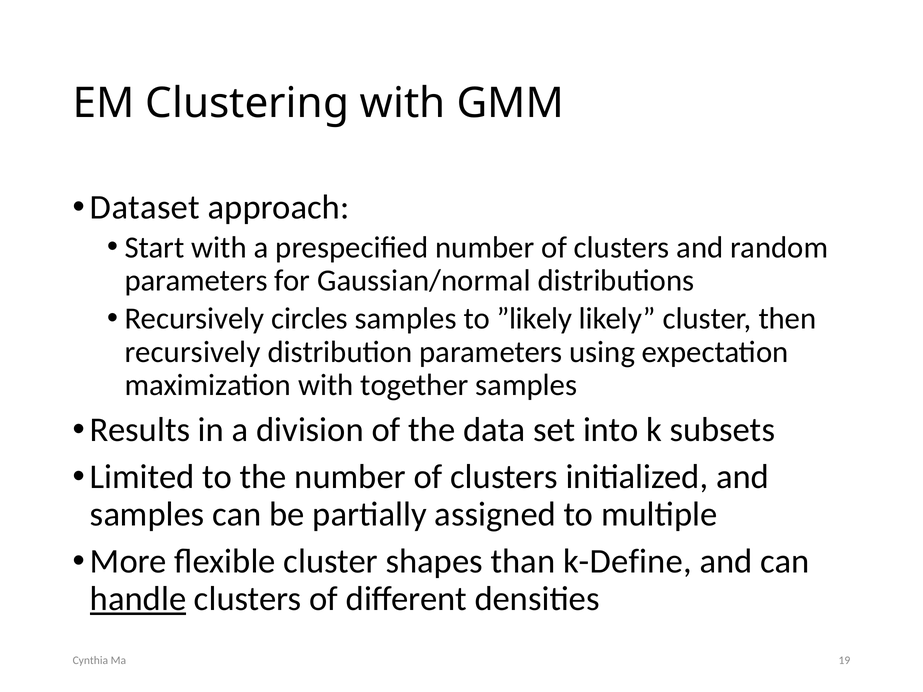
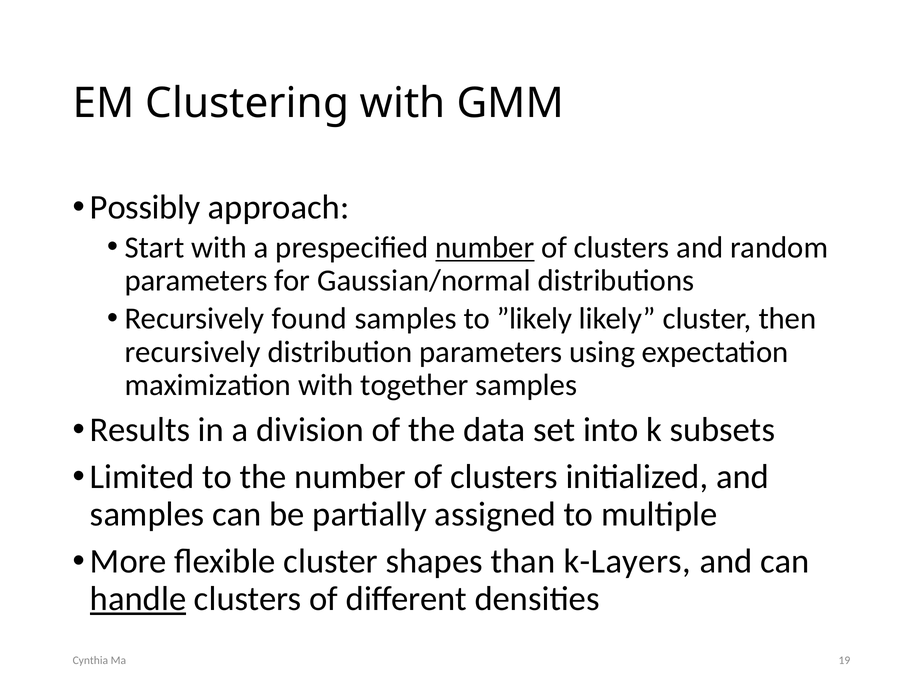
Dataset: Dataset -> Possibly
number at (485, 248) underline: none -> present
circles: circles -> found
k-Define: k-Define -> k-Layers
